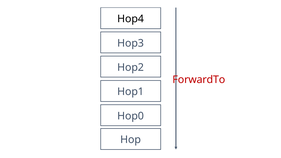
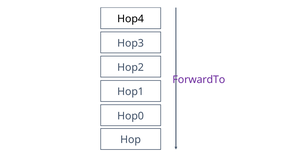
ForwardTo colour: red -> purple
